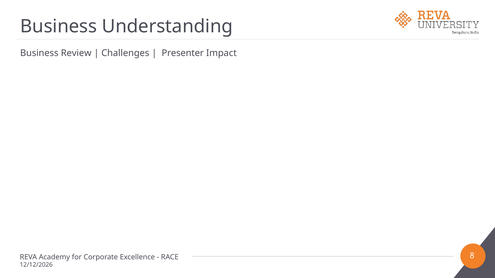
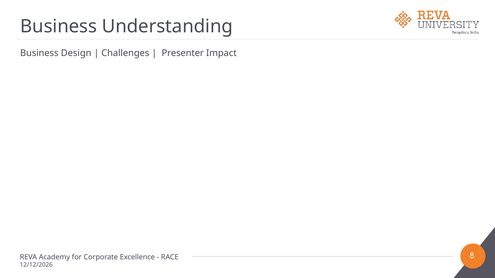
Review: Review -> Design
